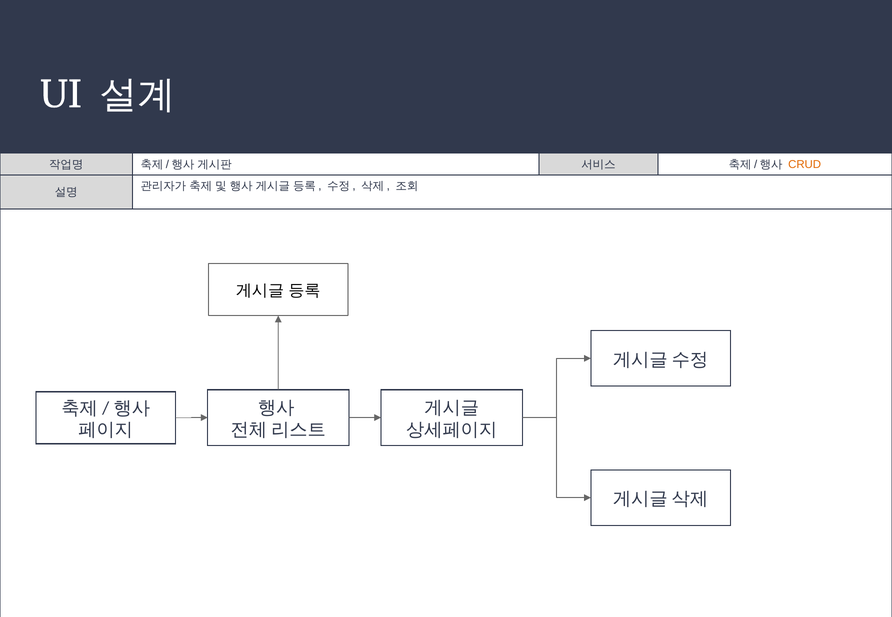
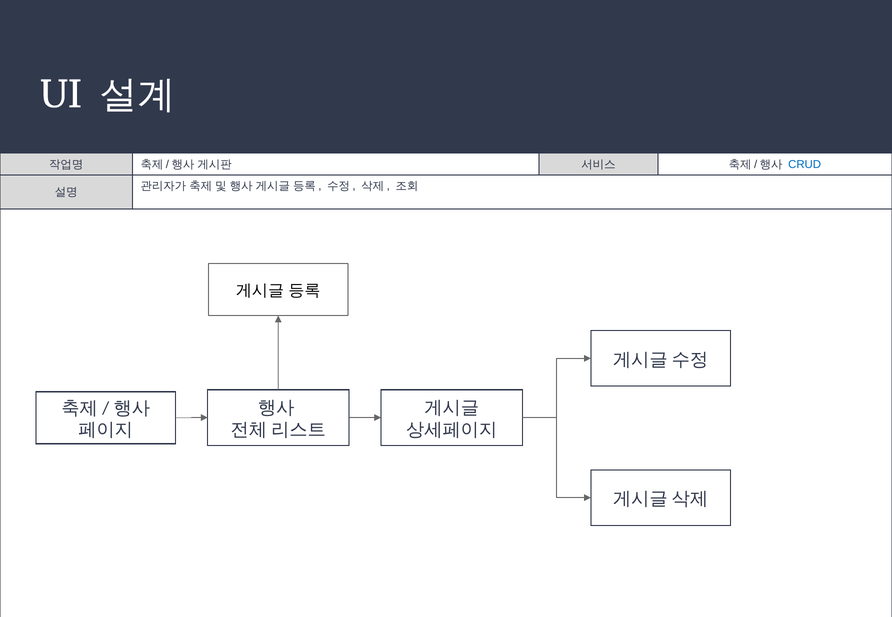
CRUD colour: orange -> blue
